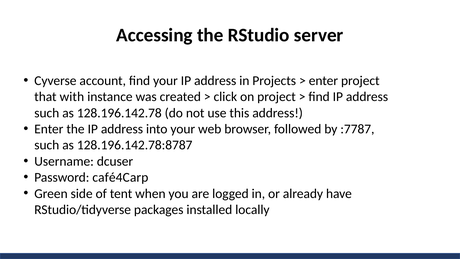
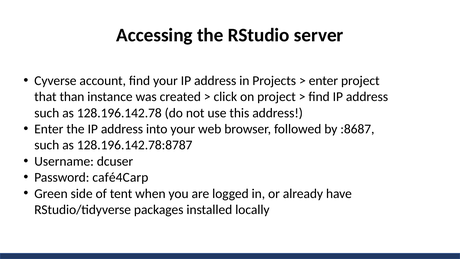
with: with -> than
:7787: :7787 -> :8687
